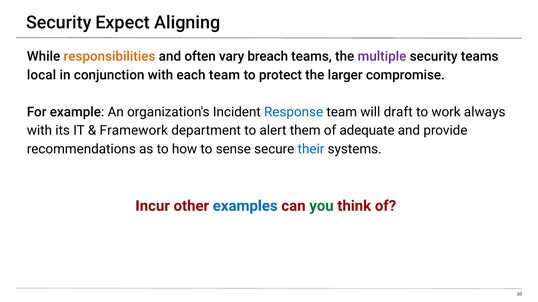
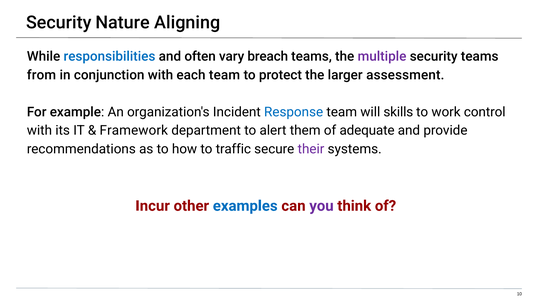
Expect: Expect -> Nature
responsibilities colour: orange -> blue
local: local -> from
compromise: compromise -> assessment
draft: draft -> skills
always: always -> control
sense: sense -> traffic
their colour: blue -> purple
you colour: green -> purple
